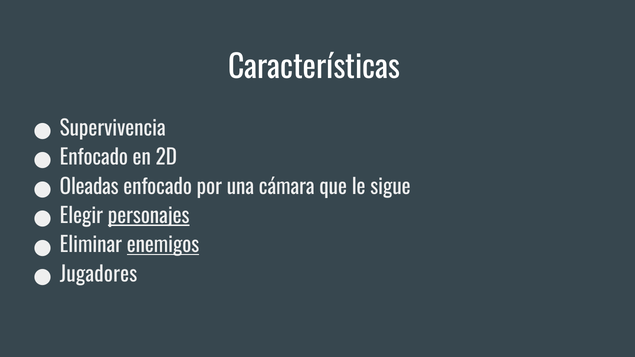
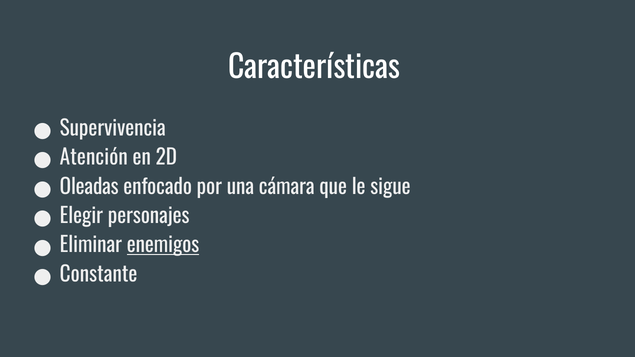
Enfocado at (94, 158): Enfocado -> Atención
personajes underline: present -> none
Jugadores: Jugadores -> Constante
